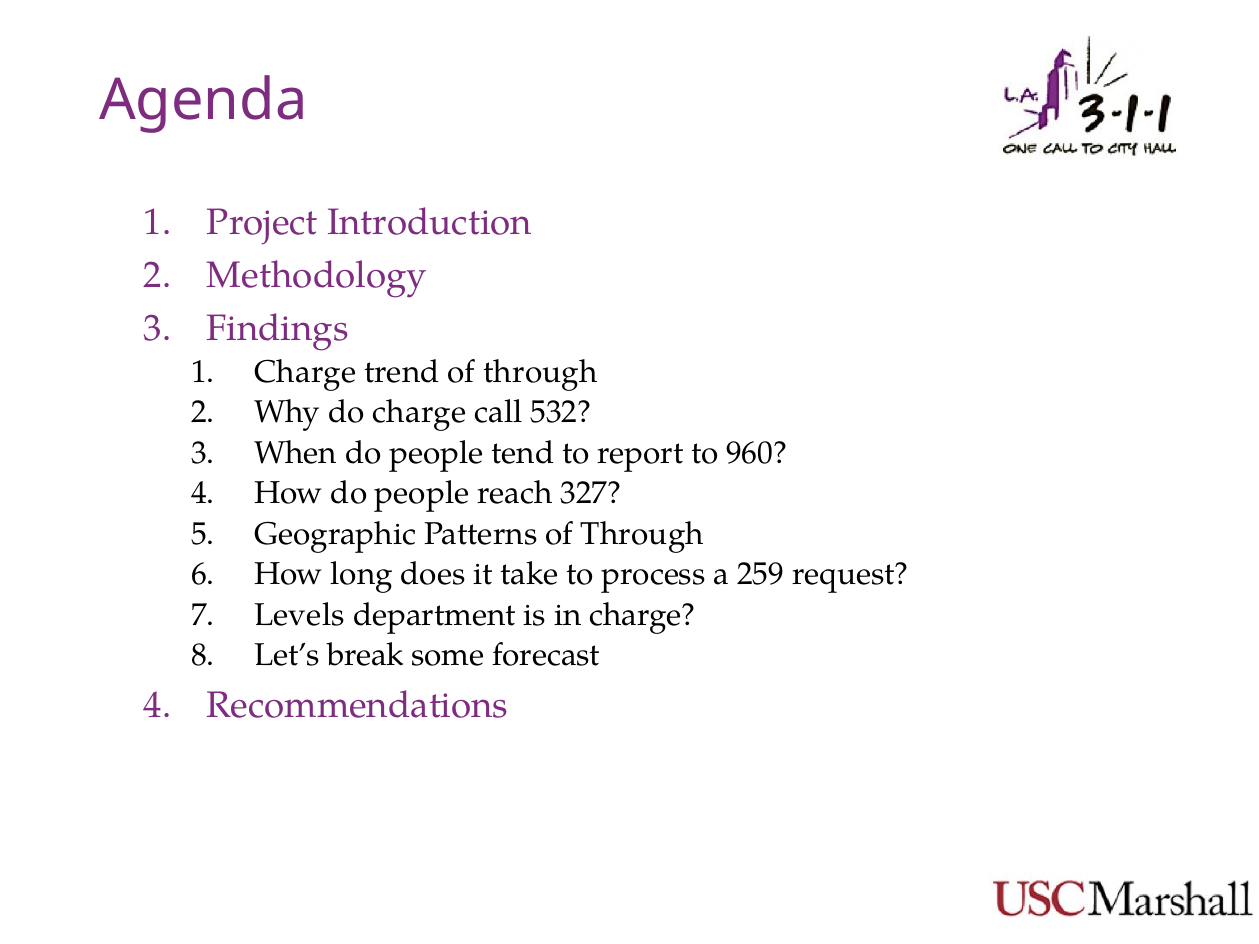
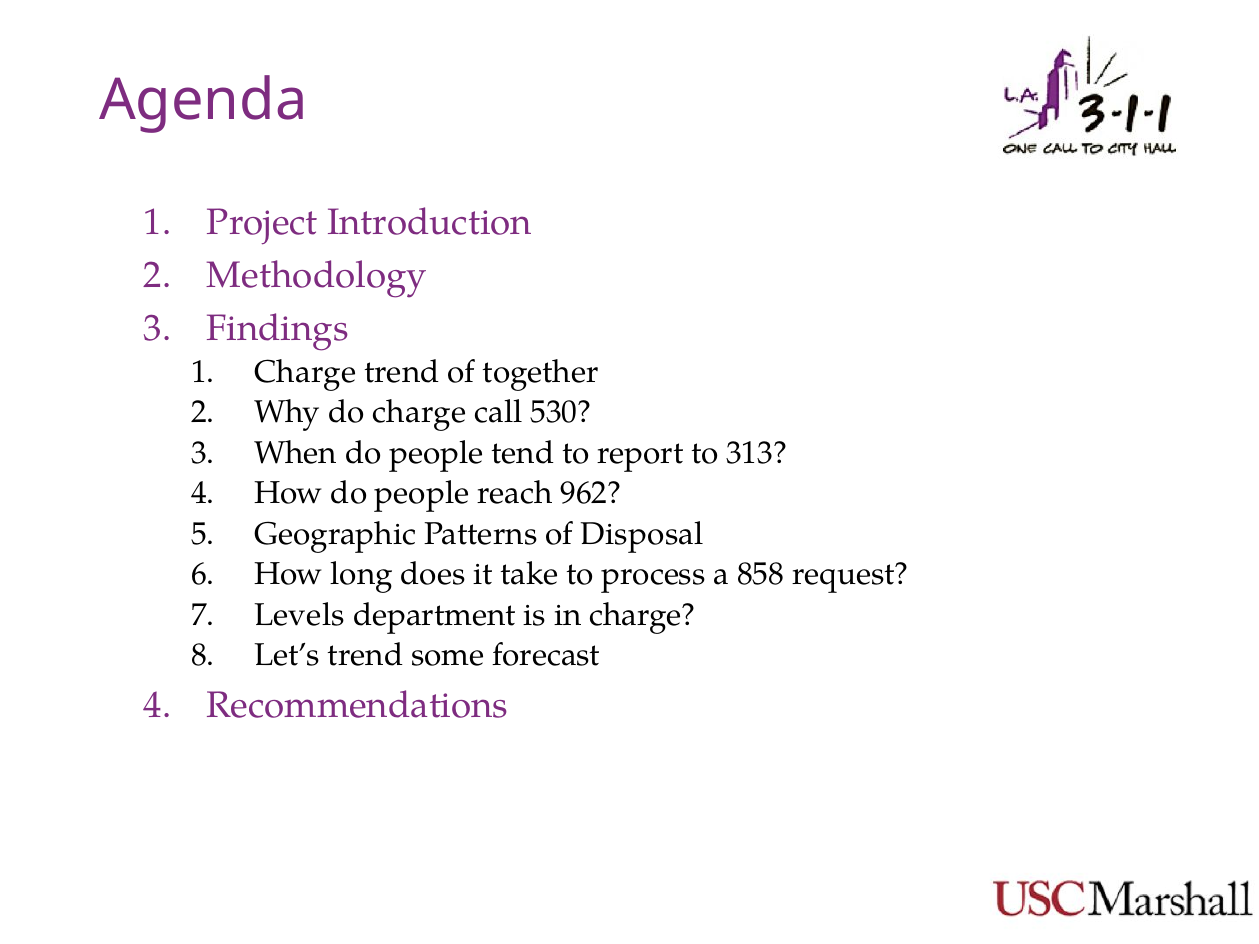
trend of through: through -> together
532: 532 -> 530
960: 960 -> 313
327: 327 -> 962
Patterns of Through: Through -> Disposal
259: 259 -> 858
Let’s break: break -> trend
